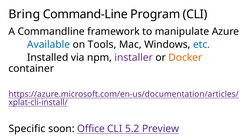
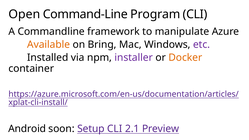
Bring: Bring -> Open
Available colour: blue -> orange
Tools: Tools -> Bring
etc colour: blue -> purple
Specific: Specific -> Android
Office: Office -> Setup
5.2: 5.2 -> 2.1
